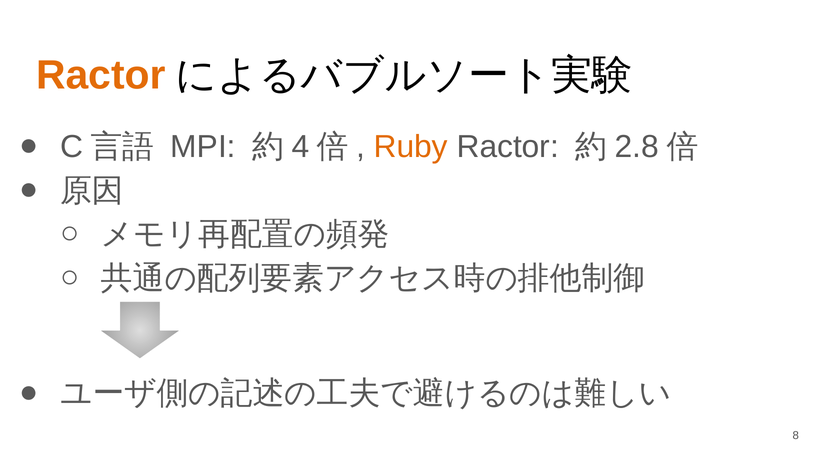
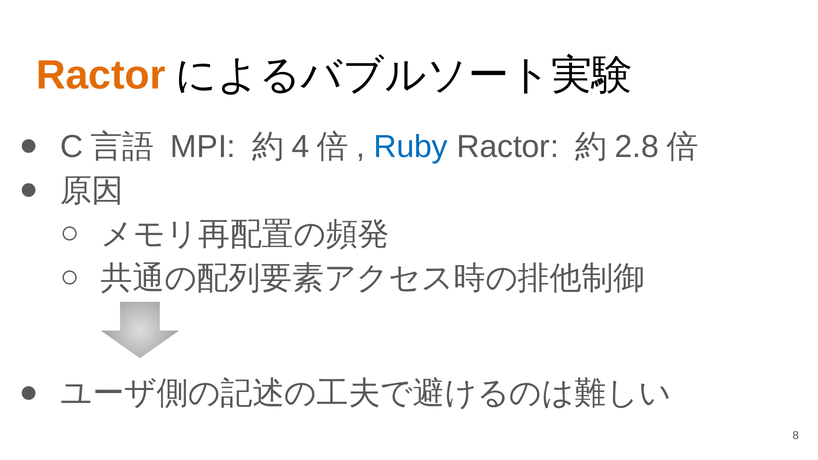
Ruby colour: orange -> blue
